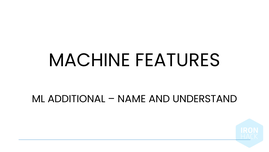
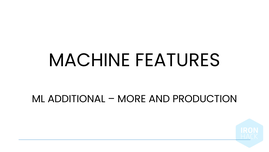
NAME: NAME -> MORE
UNDERSTAND: UNDERSTAND -> PRODUCTION
